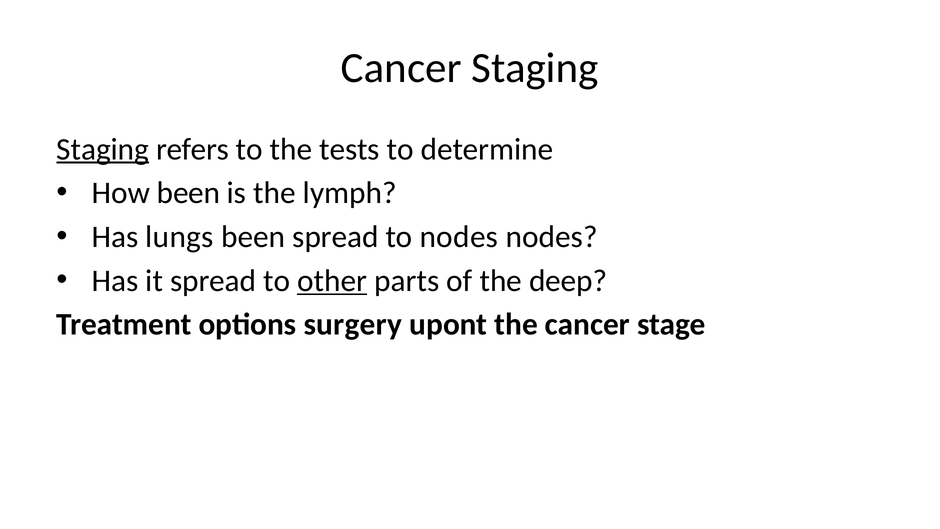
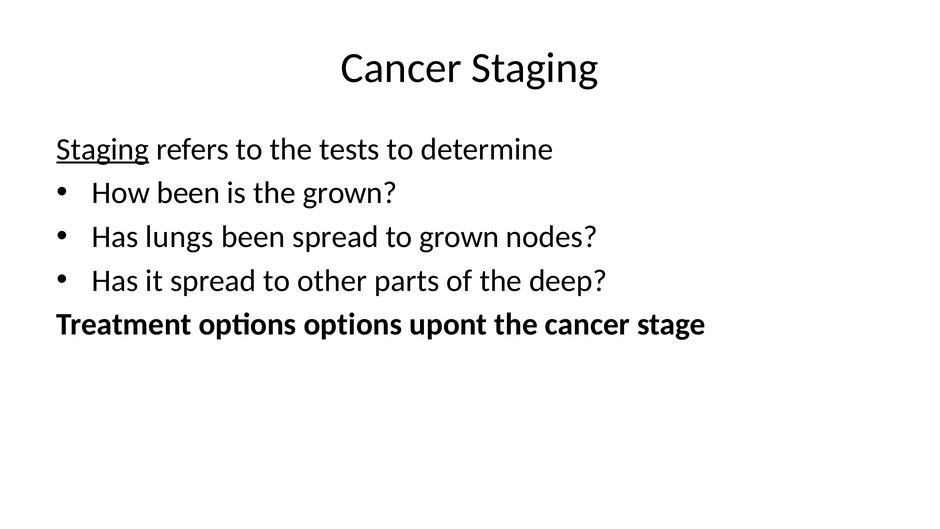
the lymph: lymph -> grown
to nodes: nodes -> grown
other underline: present -> none
options surgery: surgery -> options
